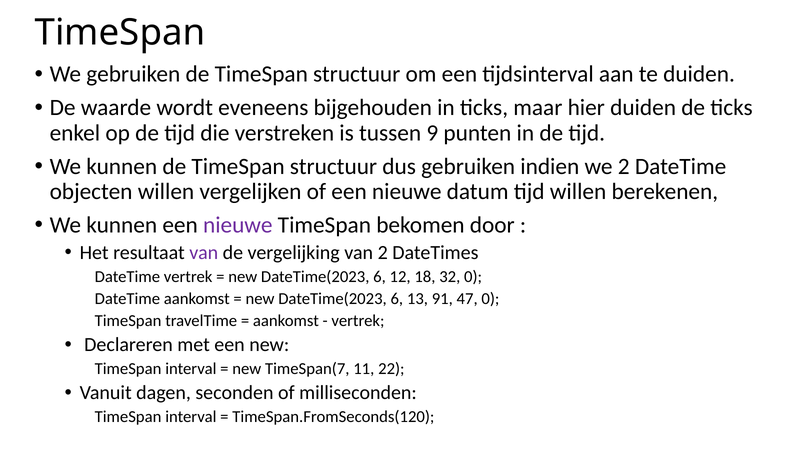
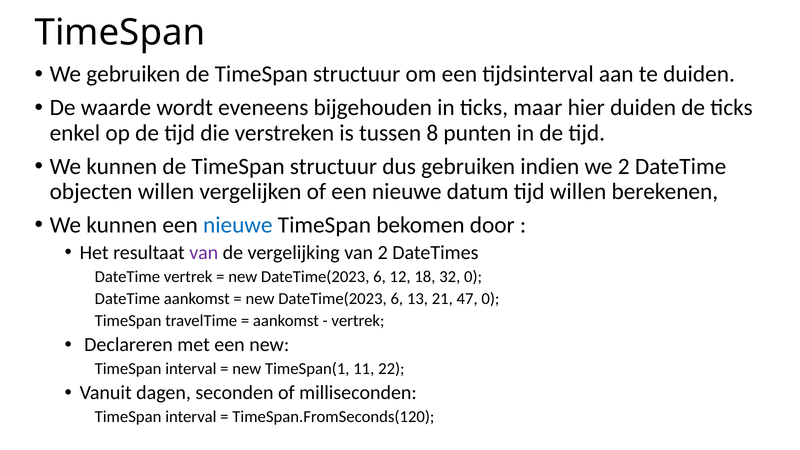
9: 9 -> 8
nieuwe at (238, 225) colour: purple -> blue
91: 91 -> 21
TimeSpan(7: TimeSpan(7 -> TimeSpan(1
